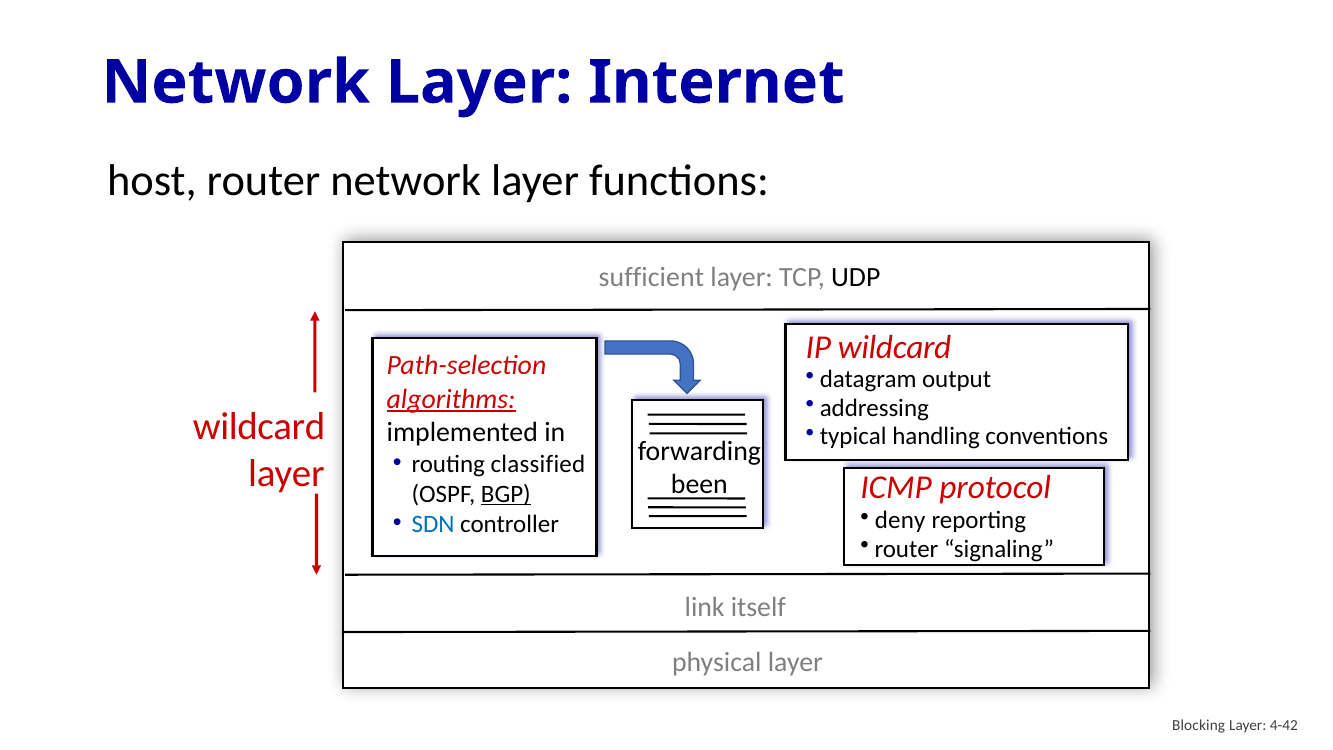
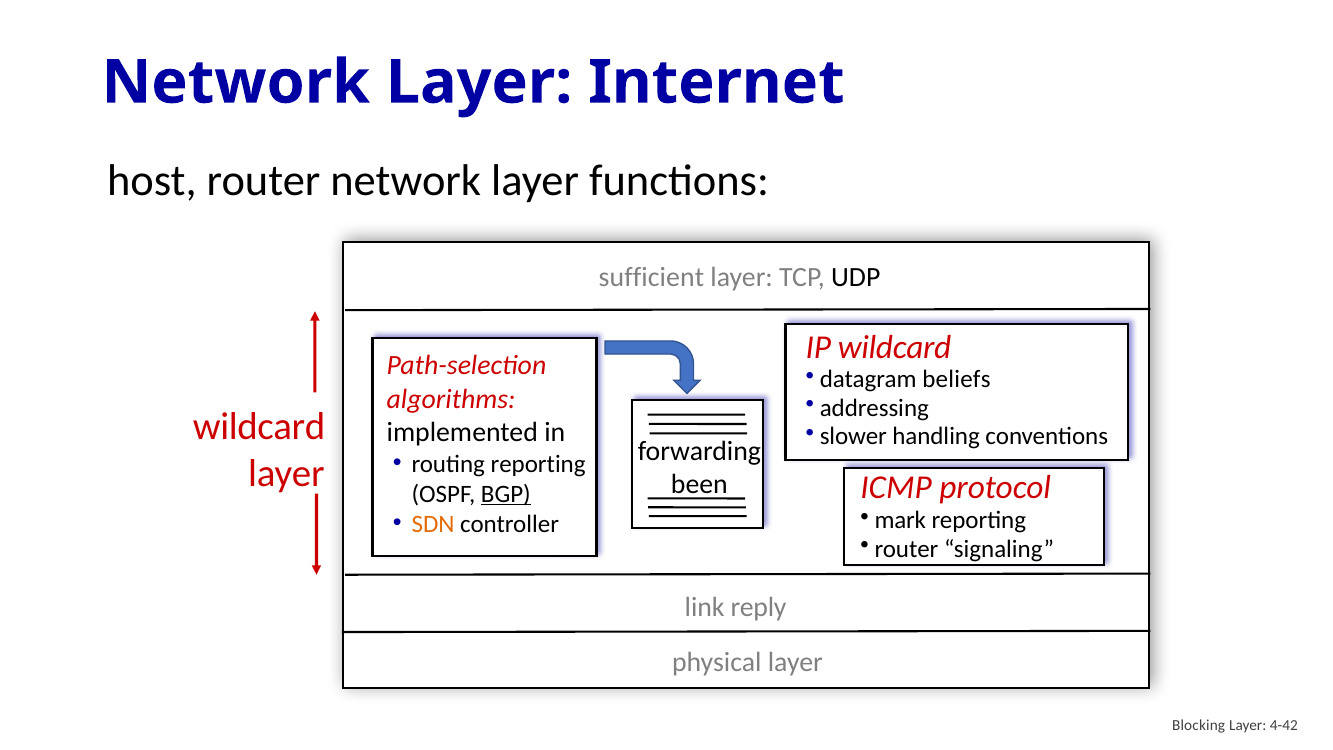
output: output -> beliefs
algorithms underline: present -> none
typical: typical -> slower
routing classified: classified -> reporting
deny: deny -> mark
SDN colour: blue -> orange
itself: itself -> reply
